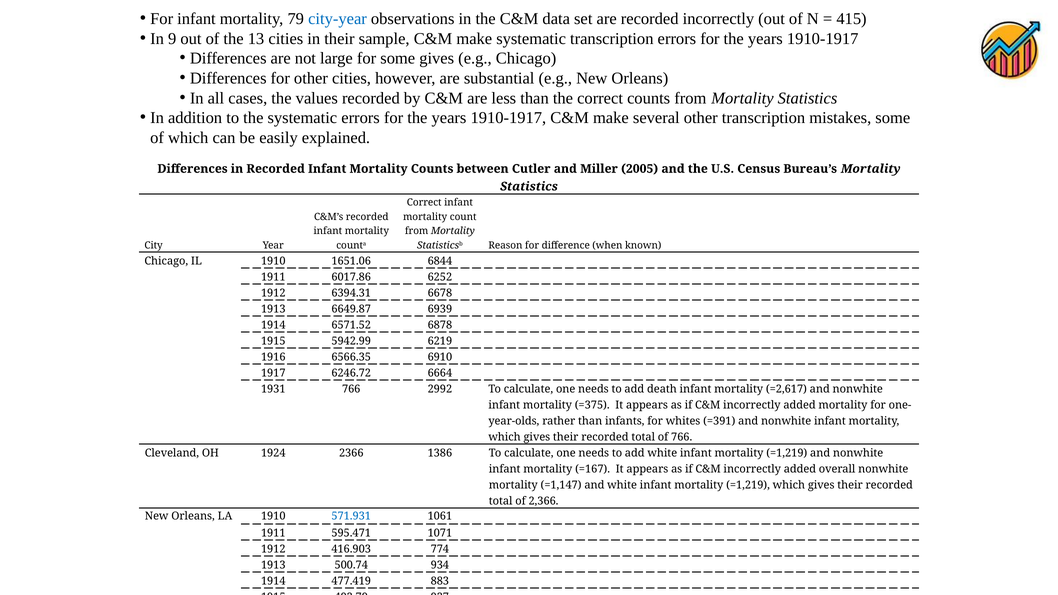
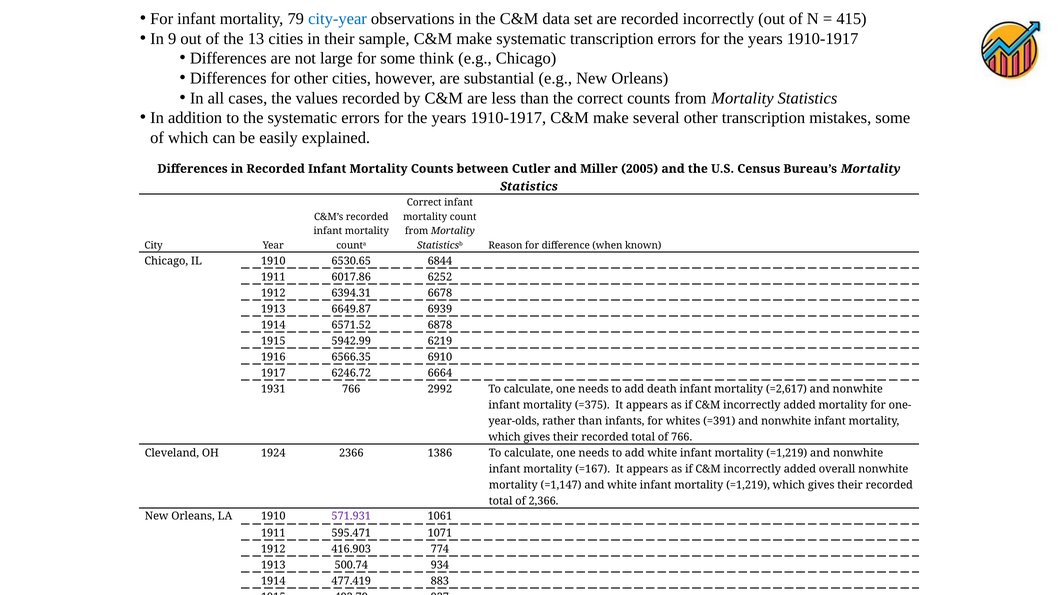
some gives: gives -> think
1651.06: 1651.06 -> 6530.65
571.931 colour: blue -> purple
